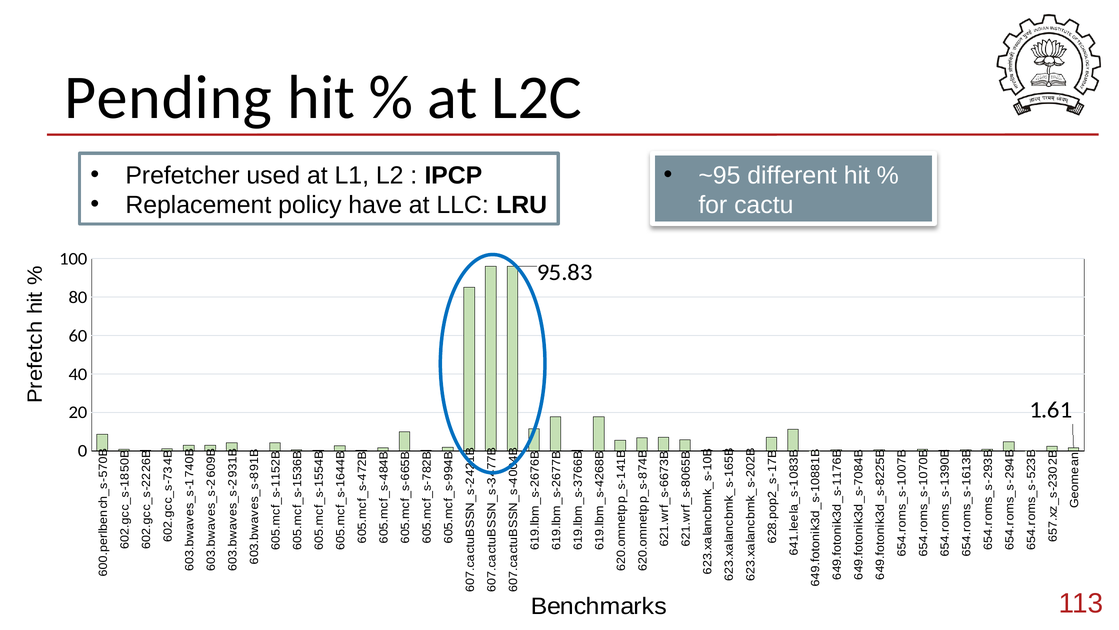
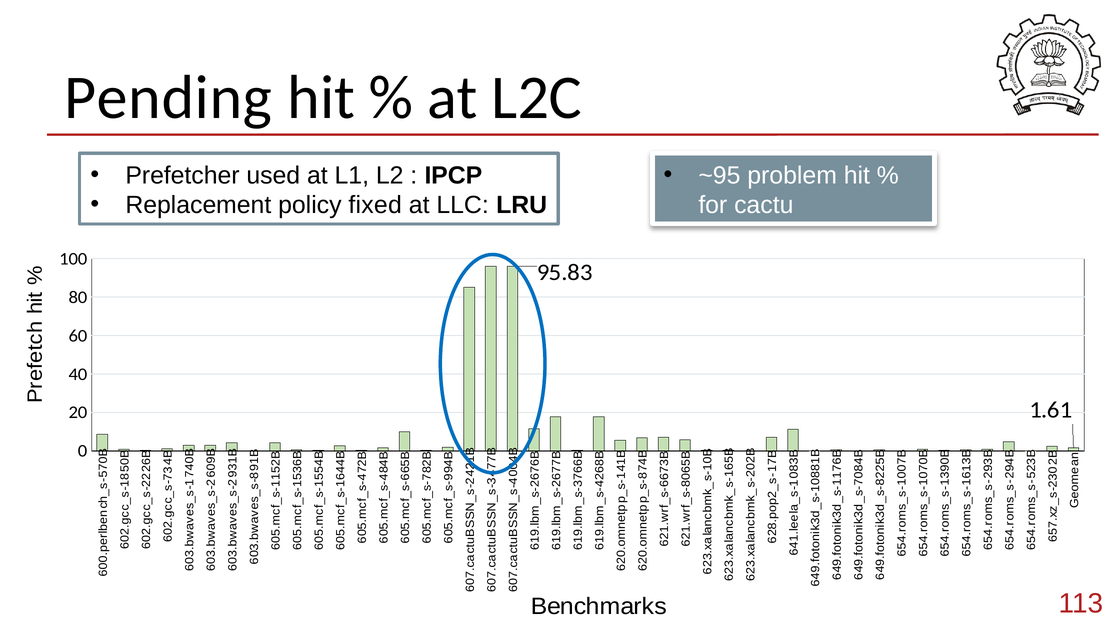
different: different -> problem
have: have -> fixed
